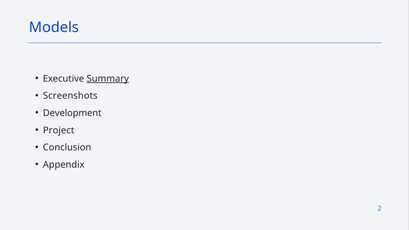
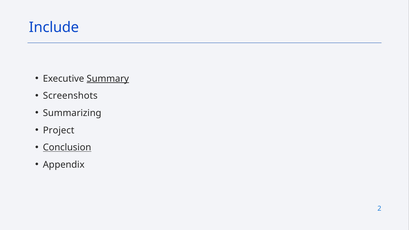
Models: Models -> Include
Development: Development -> Summarizing
Conclusion underline: none -> present
